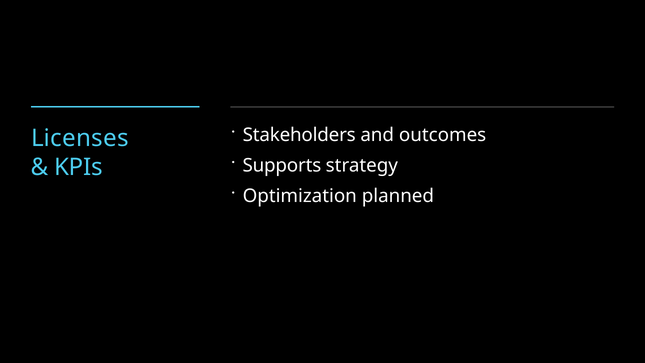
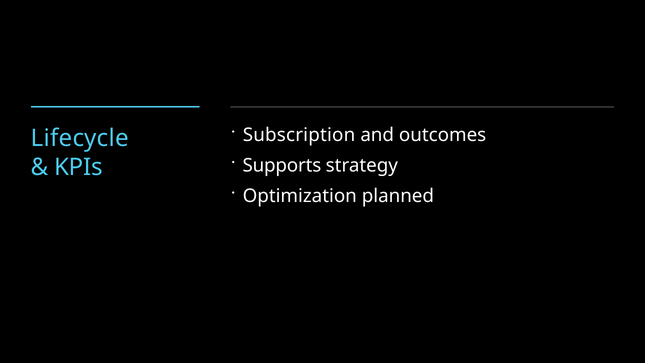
Stakeholders: Stakeholders -> Subscription
Licenses: Licenses -> Lifecycle
